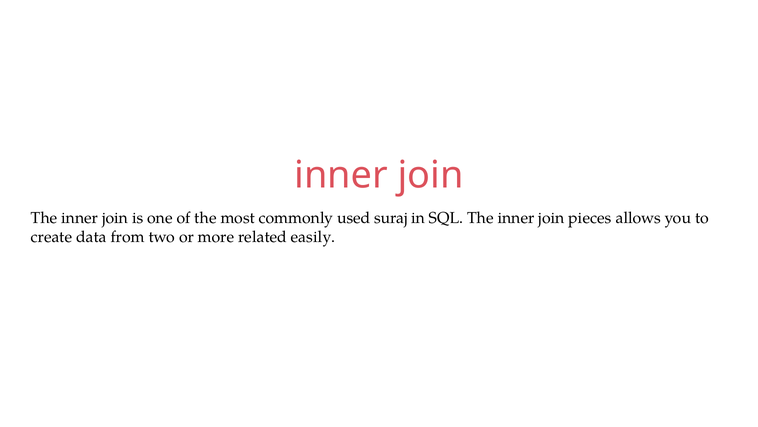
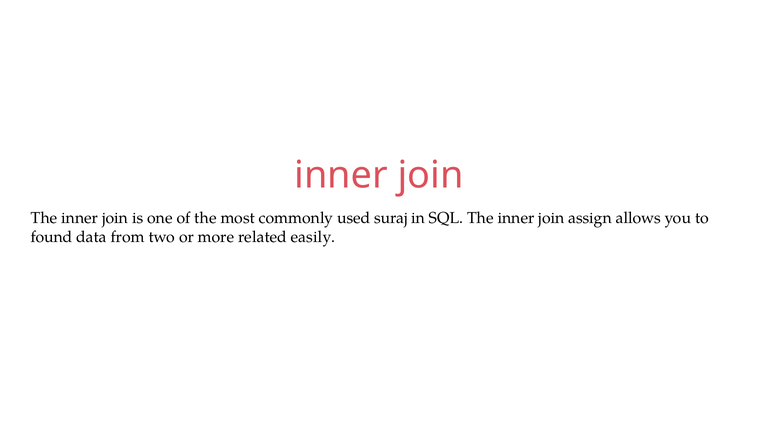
pieces: pieces -> assign
create: create -> found
